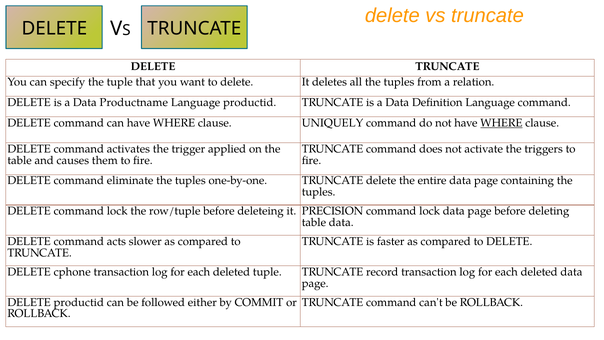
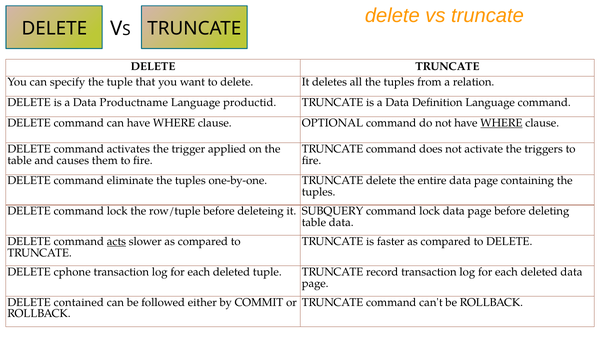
UNIQUELY: UNIQUELY -> OPTIONAL
PRECISION: PRECISION -> SUBQUERY
acts underline: none -> present
DELETE productid: productid -> contained
